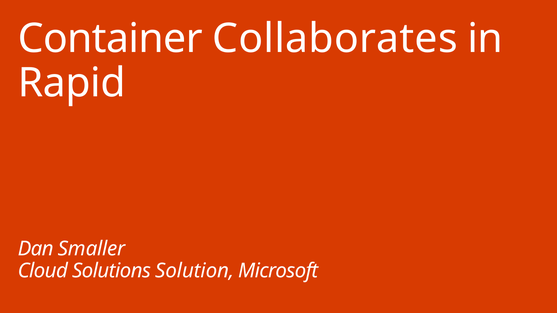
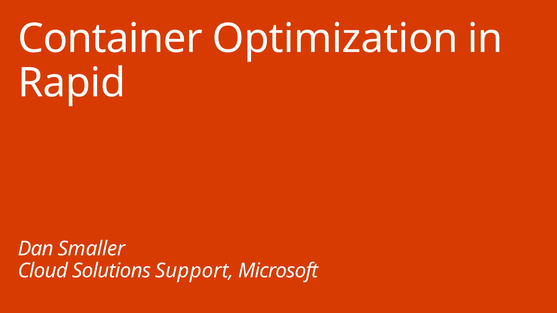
Collaborates: Collaborates -> Optimization
Solution: Solution -> Support
